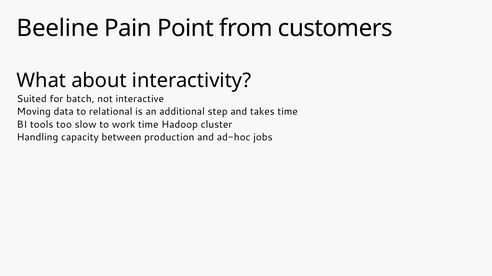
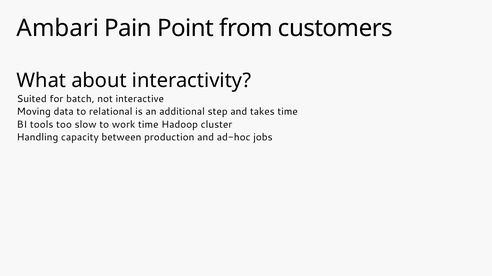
Beeline: Beeline -> Ambari
